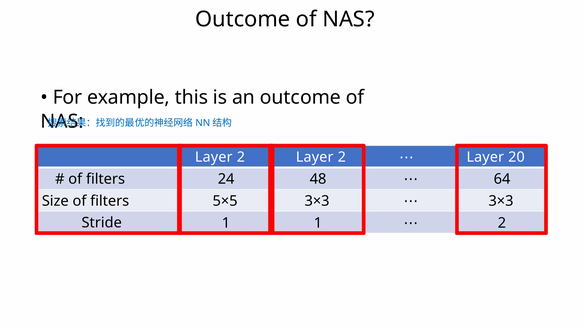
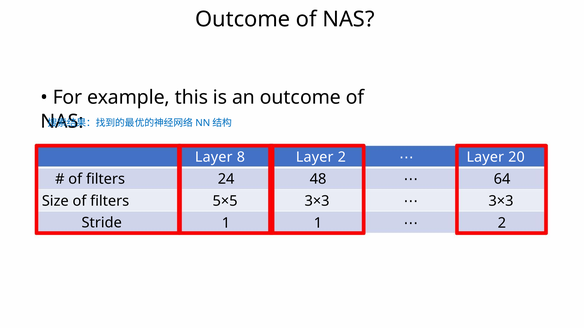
2 at (241, 157): 2 -> 8
